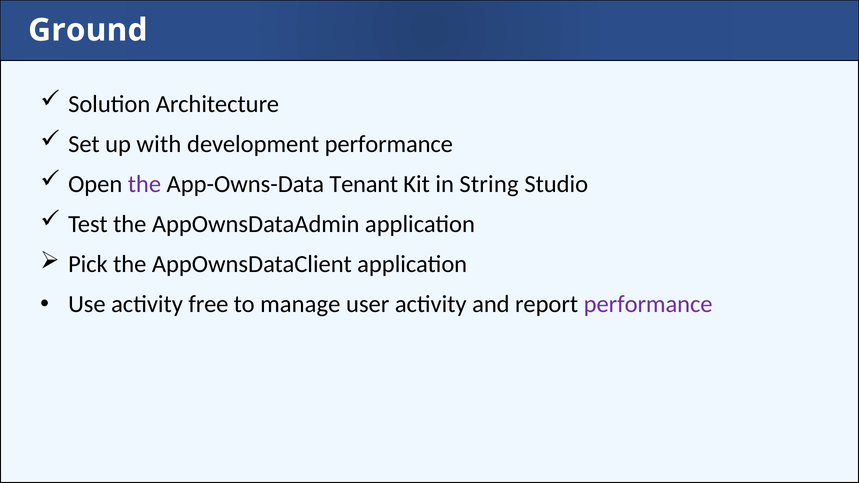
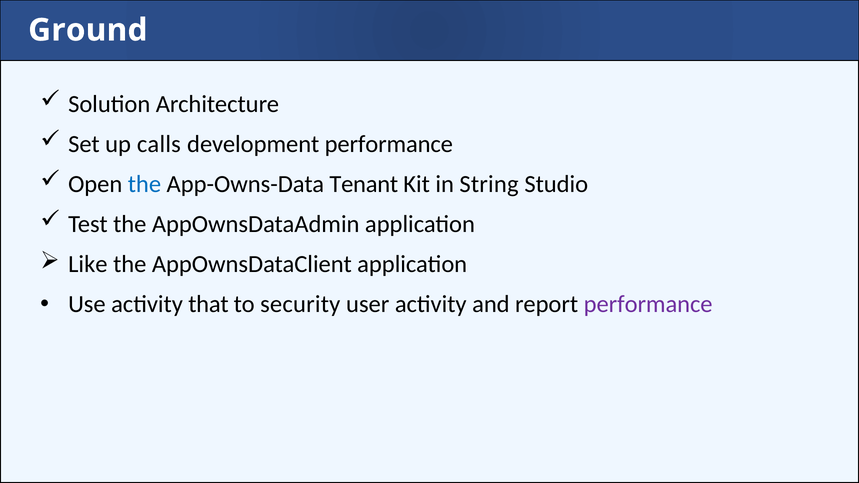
with: with -> calls
the at (144, 184) colour: purple -> blue
Pick: Pick -> Like
free: free -> that
manage: manage -> security
